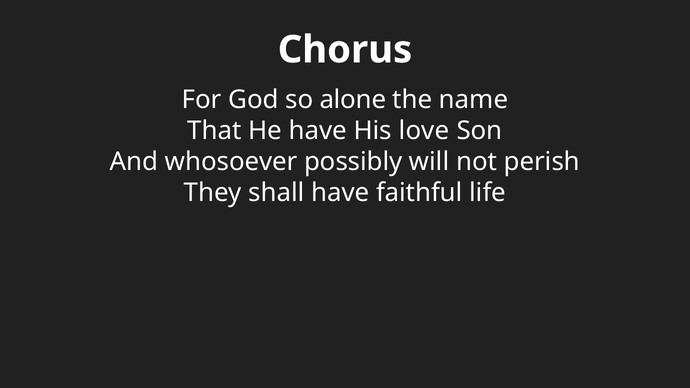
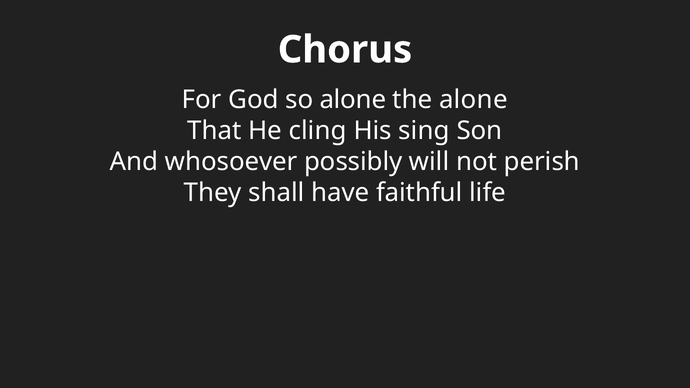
the name: name -> alone
He have: have -> cling
love: love -> sing
